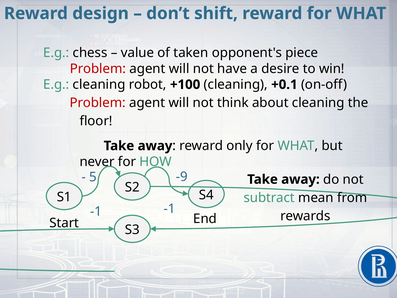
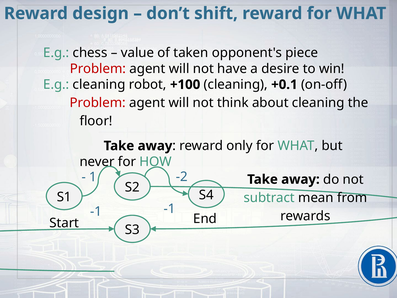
-9: -9 -> -2
5: 5 -> 1
